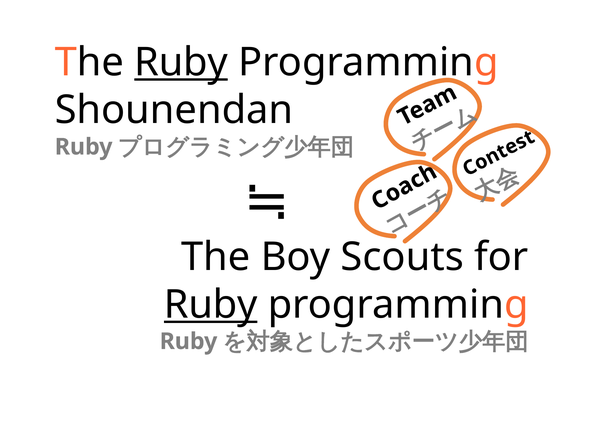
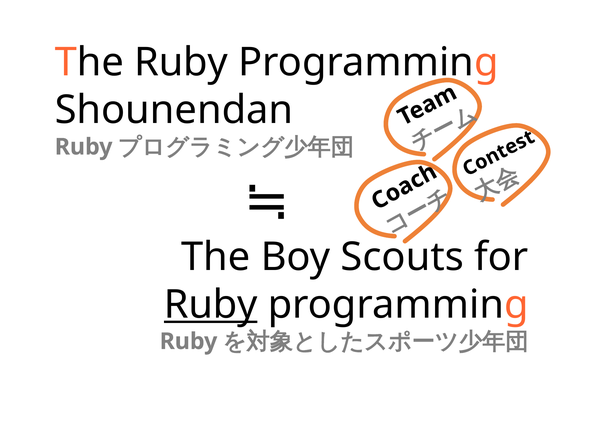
Ruby at (181, 62) underline: present -> none
